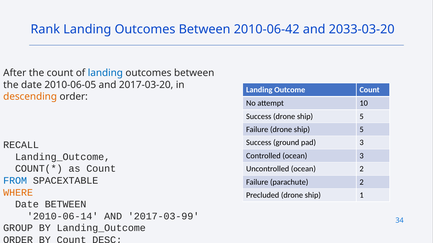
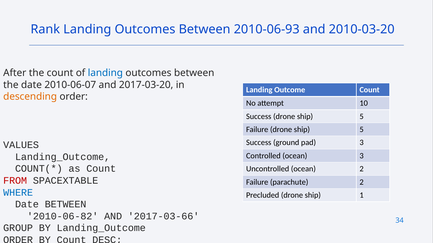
2010-06-42: 2010-06-42 -> 2010-06-93
2033-03-20: 2033-03-20 -> 2010-03-20
2010-06-05: 2010-06-05 -> 2010-06-07
RECALL: RECALL -> VALUES
FROM colour: blue -> red
WHERE colour: orange -> blue
2010-06-14: 2010-06-14 -> 2010-06-82
2017-03-99: 2017-03-99 -> 2017-03-66
